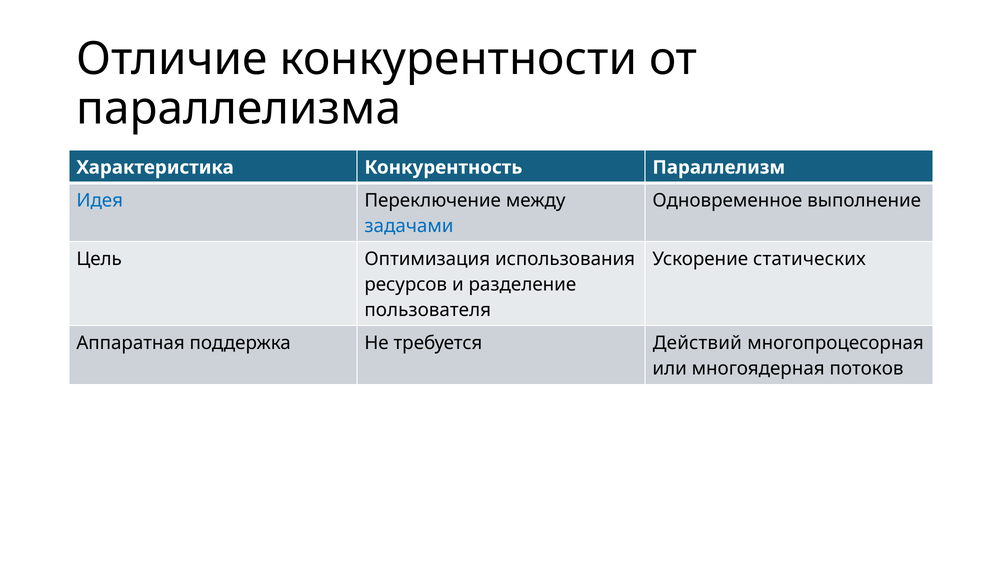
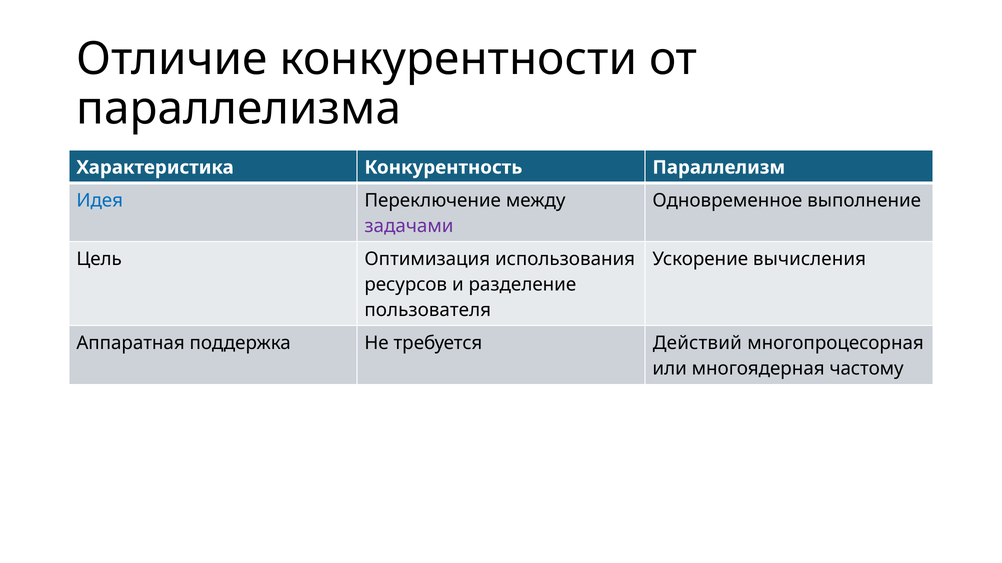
задачами colour: blue -> purple
статических: статических -> вычисления
потоков: потоков -> частому
